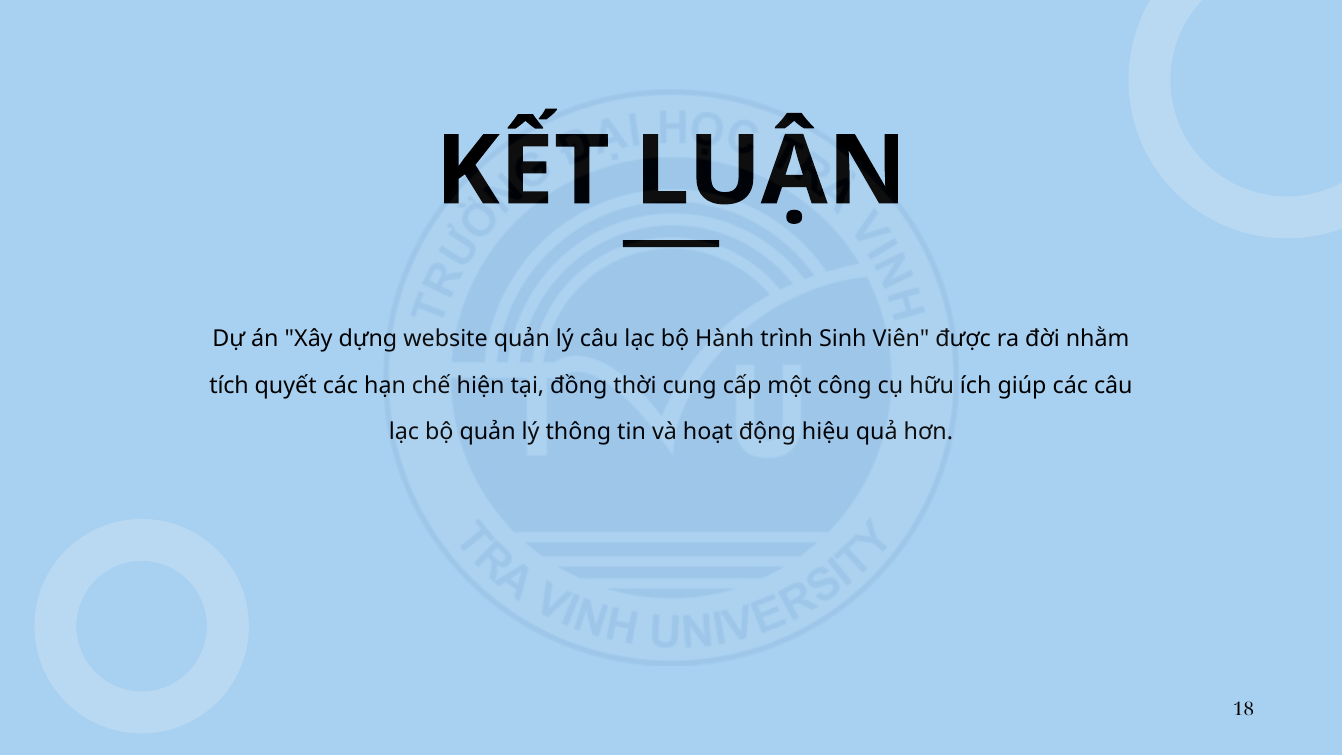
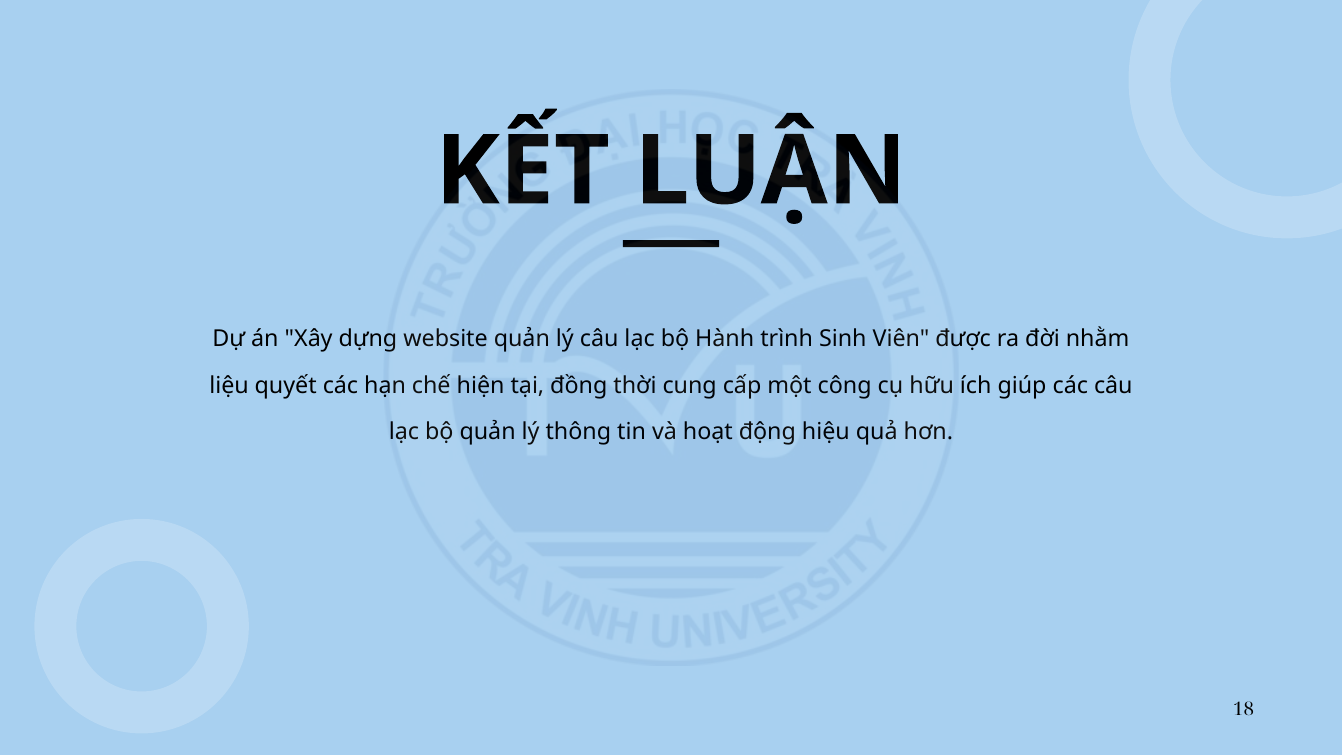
tích: tích -> liệu
